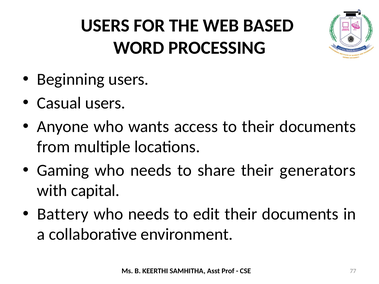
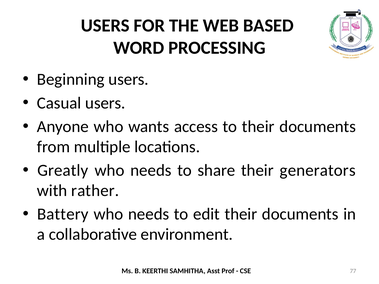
Gaming: Gaming -> Greatly
capital: capital -> rather
